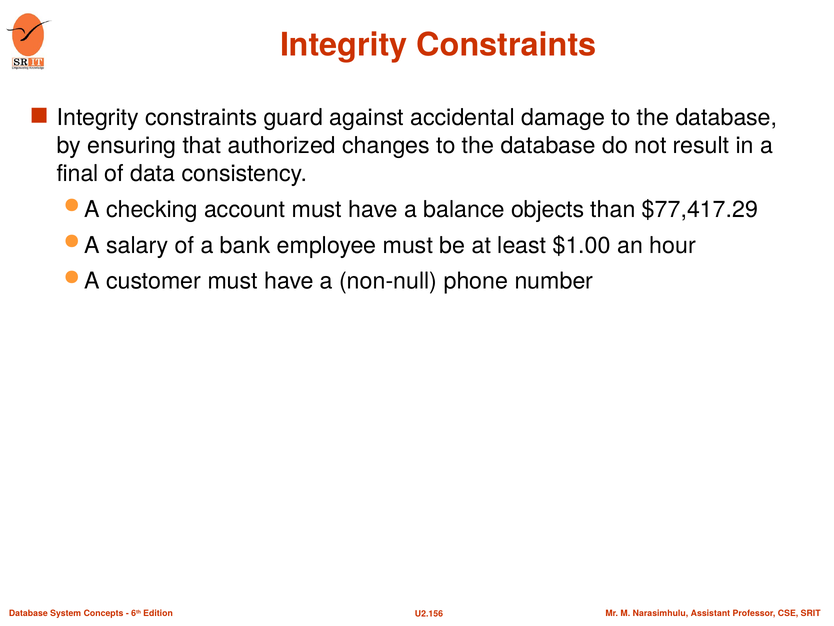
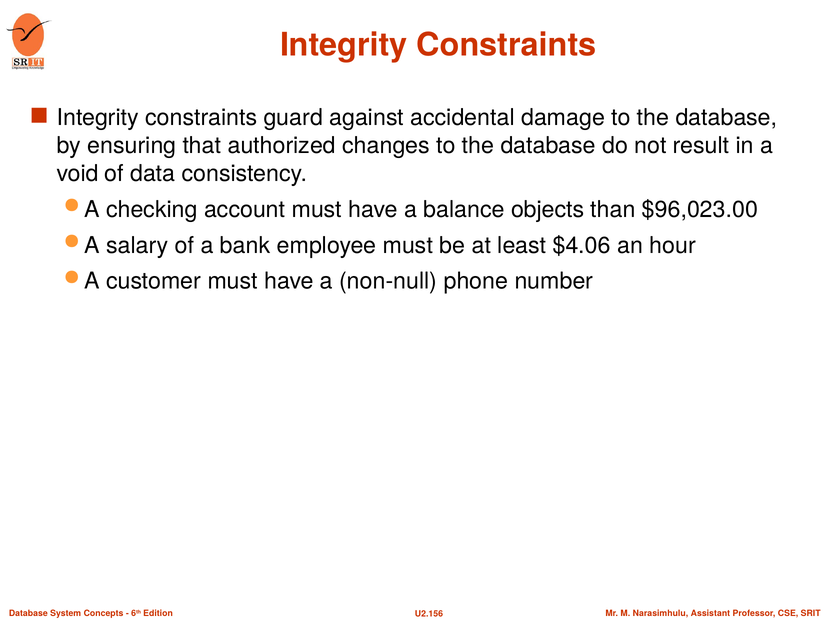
final: final -> void
$77,417.29: $77,417.29 -> $96,023.00
$1.00: $1.00 -> $4.06
